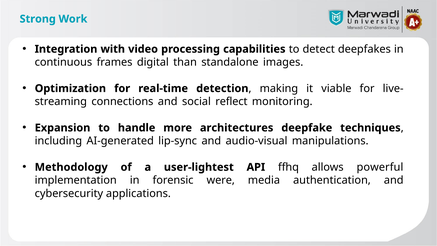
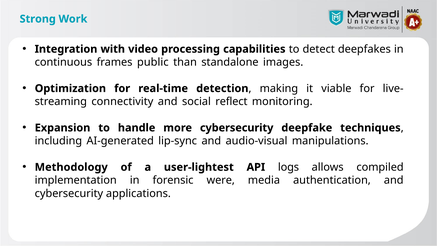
digital: digital -> public
connections: connections -> connectivity
more architectures: architectures -> cybersecurity
ffhq: ffhq -> logs
powerful: powerful -> compiled
